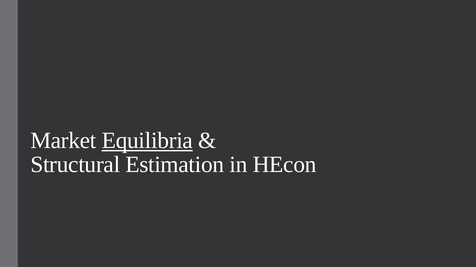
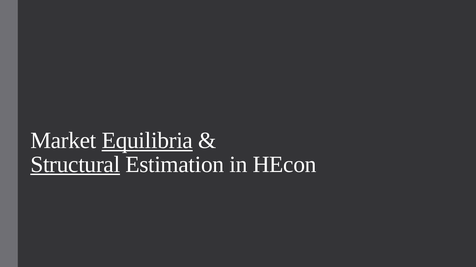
Structural underline: none -> present
